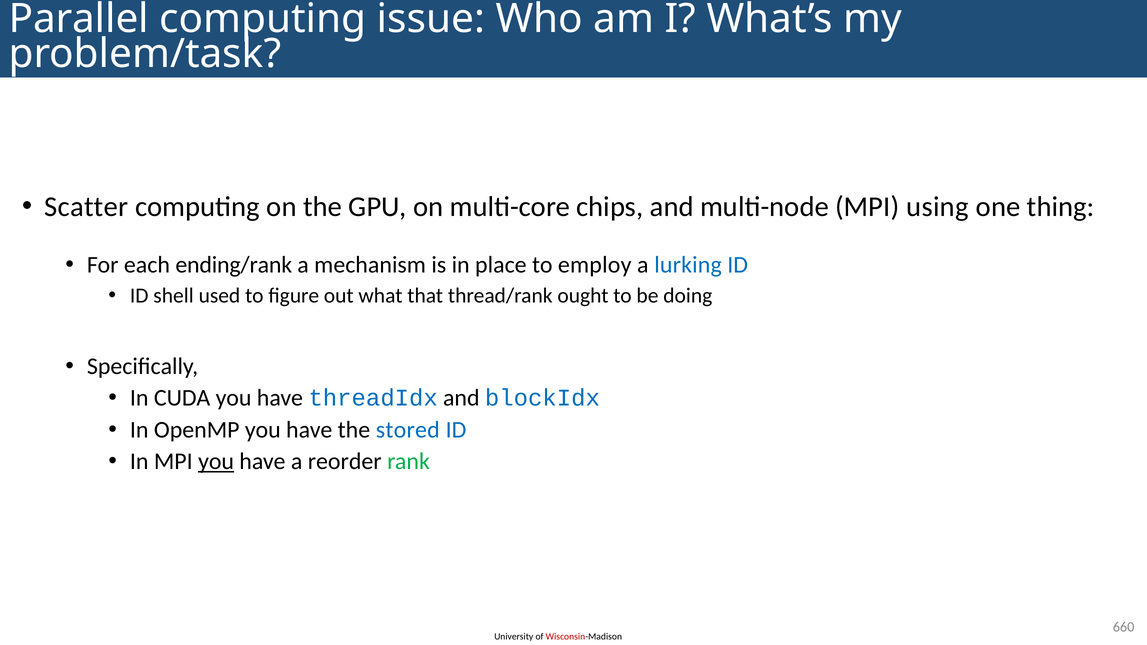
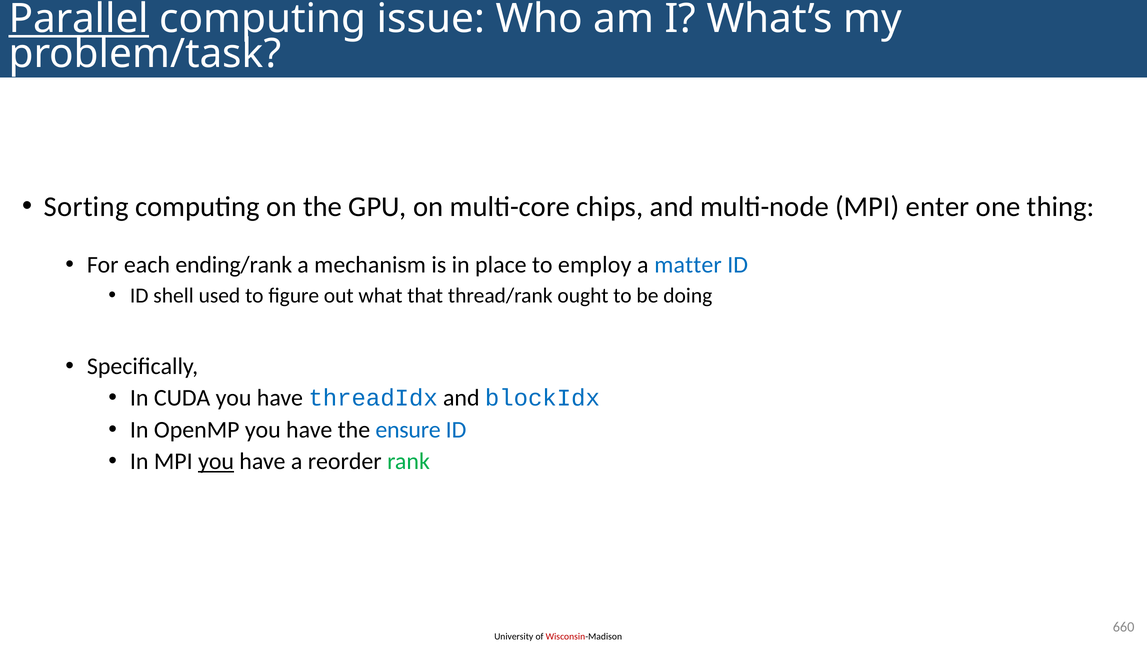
Parallel underline: none -> present
Scatter: Scatter -> Sorting
using: using -> enter
lurking: lurking -> matter
stored: stored -> ensure
